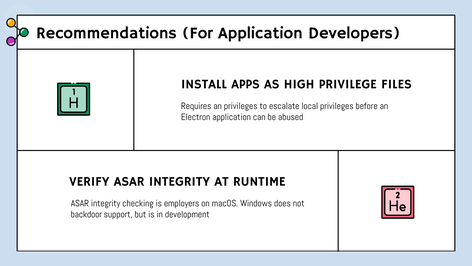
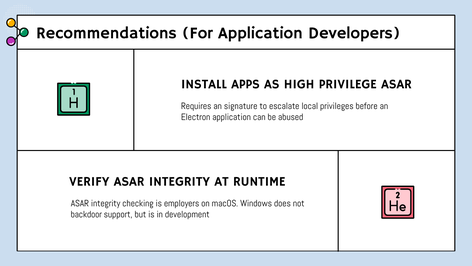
PRIVILEGE FILES: FILES -> ASAR
an privileges: privileges -> signature
